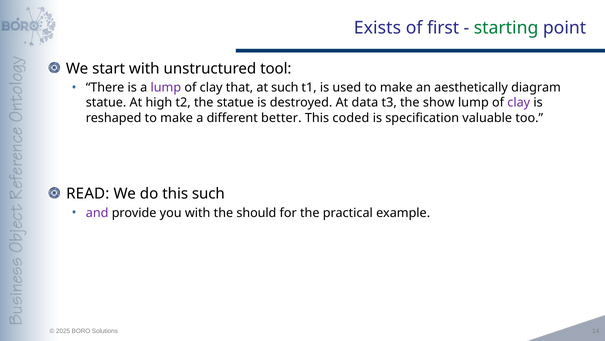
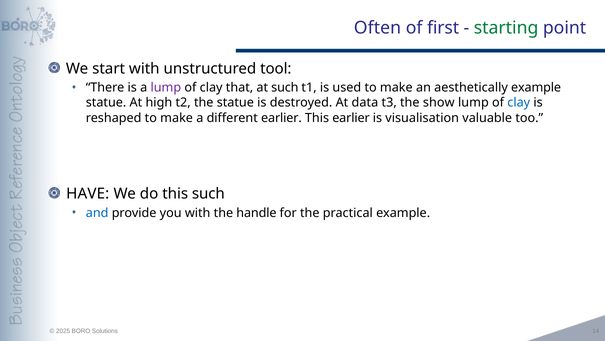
Exists: Exists -> Often
aesthetically diagram: diagram -> example
clay at (519, 103) colour: purple -> blue
different better: better -> earlier
This coded: coded -> earlier
specification: specification -> visualisation
READ: READ -> HAVE
and colour: purple -> blue
should: should -> handle
